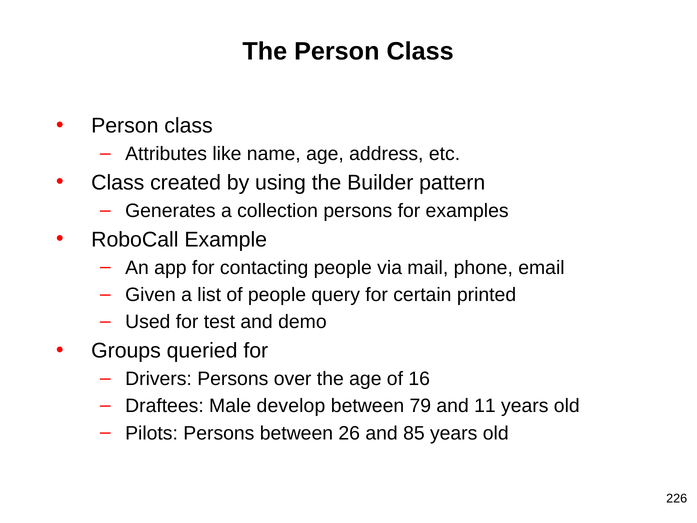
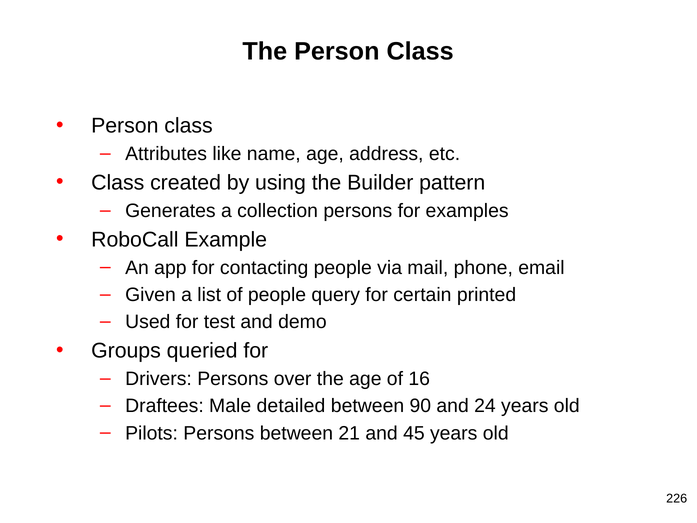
develop: develop -> detailed
79: 79 -> 90
11: 11 -> 24
26: 26 -> 21
85: 85 -> 45
